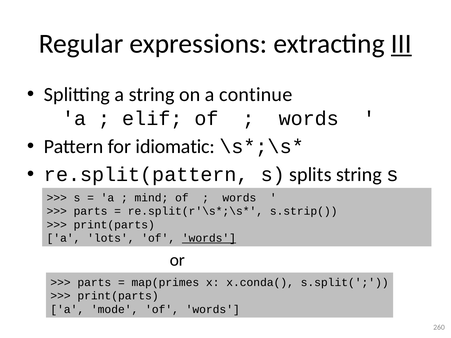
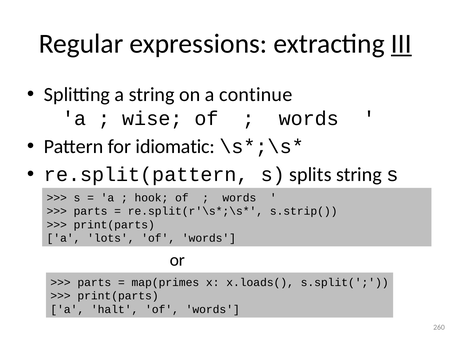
elif: elif -> wise
mind: mind -> hook
words at (209, 238) underline: present -> none
x.conda(: x.conda( -> x.loads(
mode: mode -> halt
